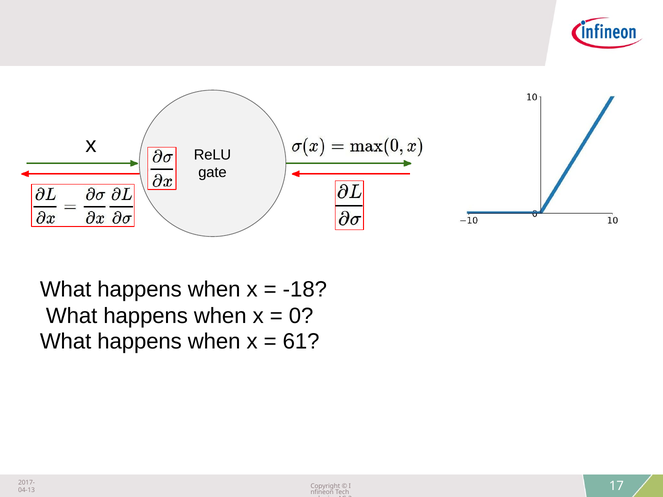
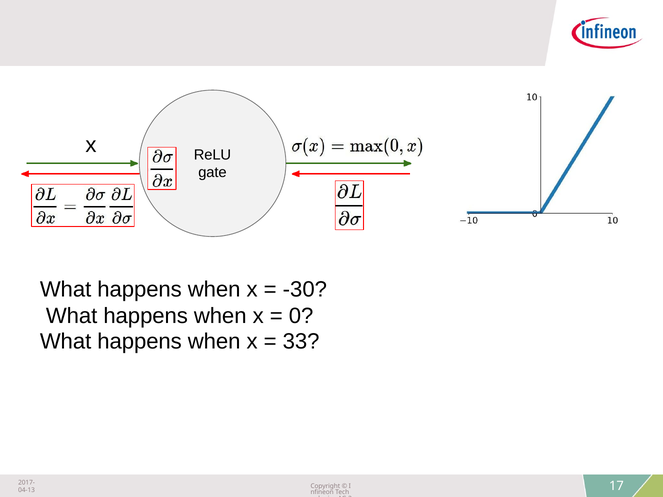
-18: -18 -> -30
61: 61 -> 33
